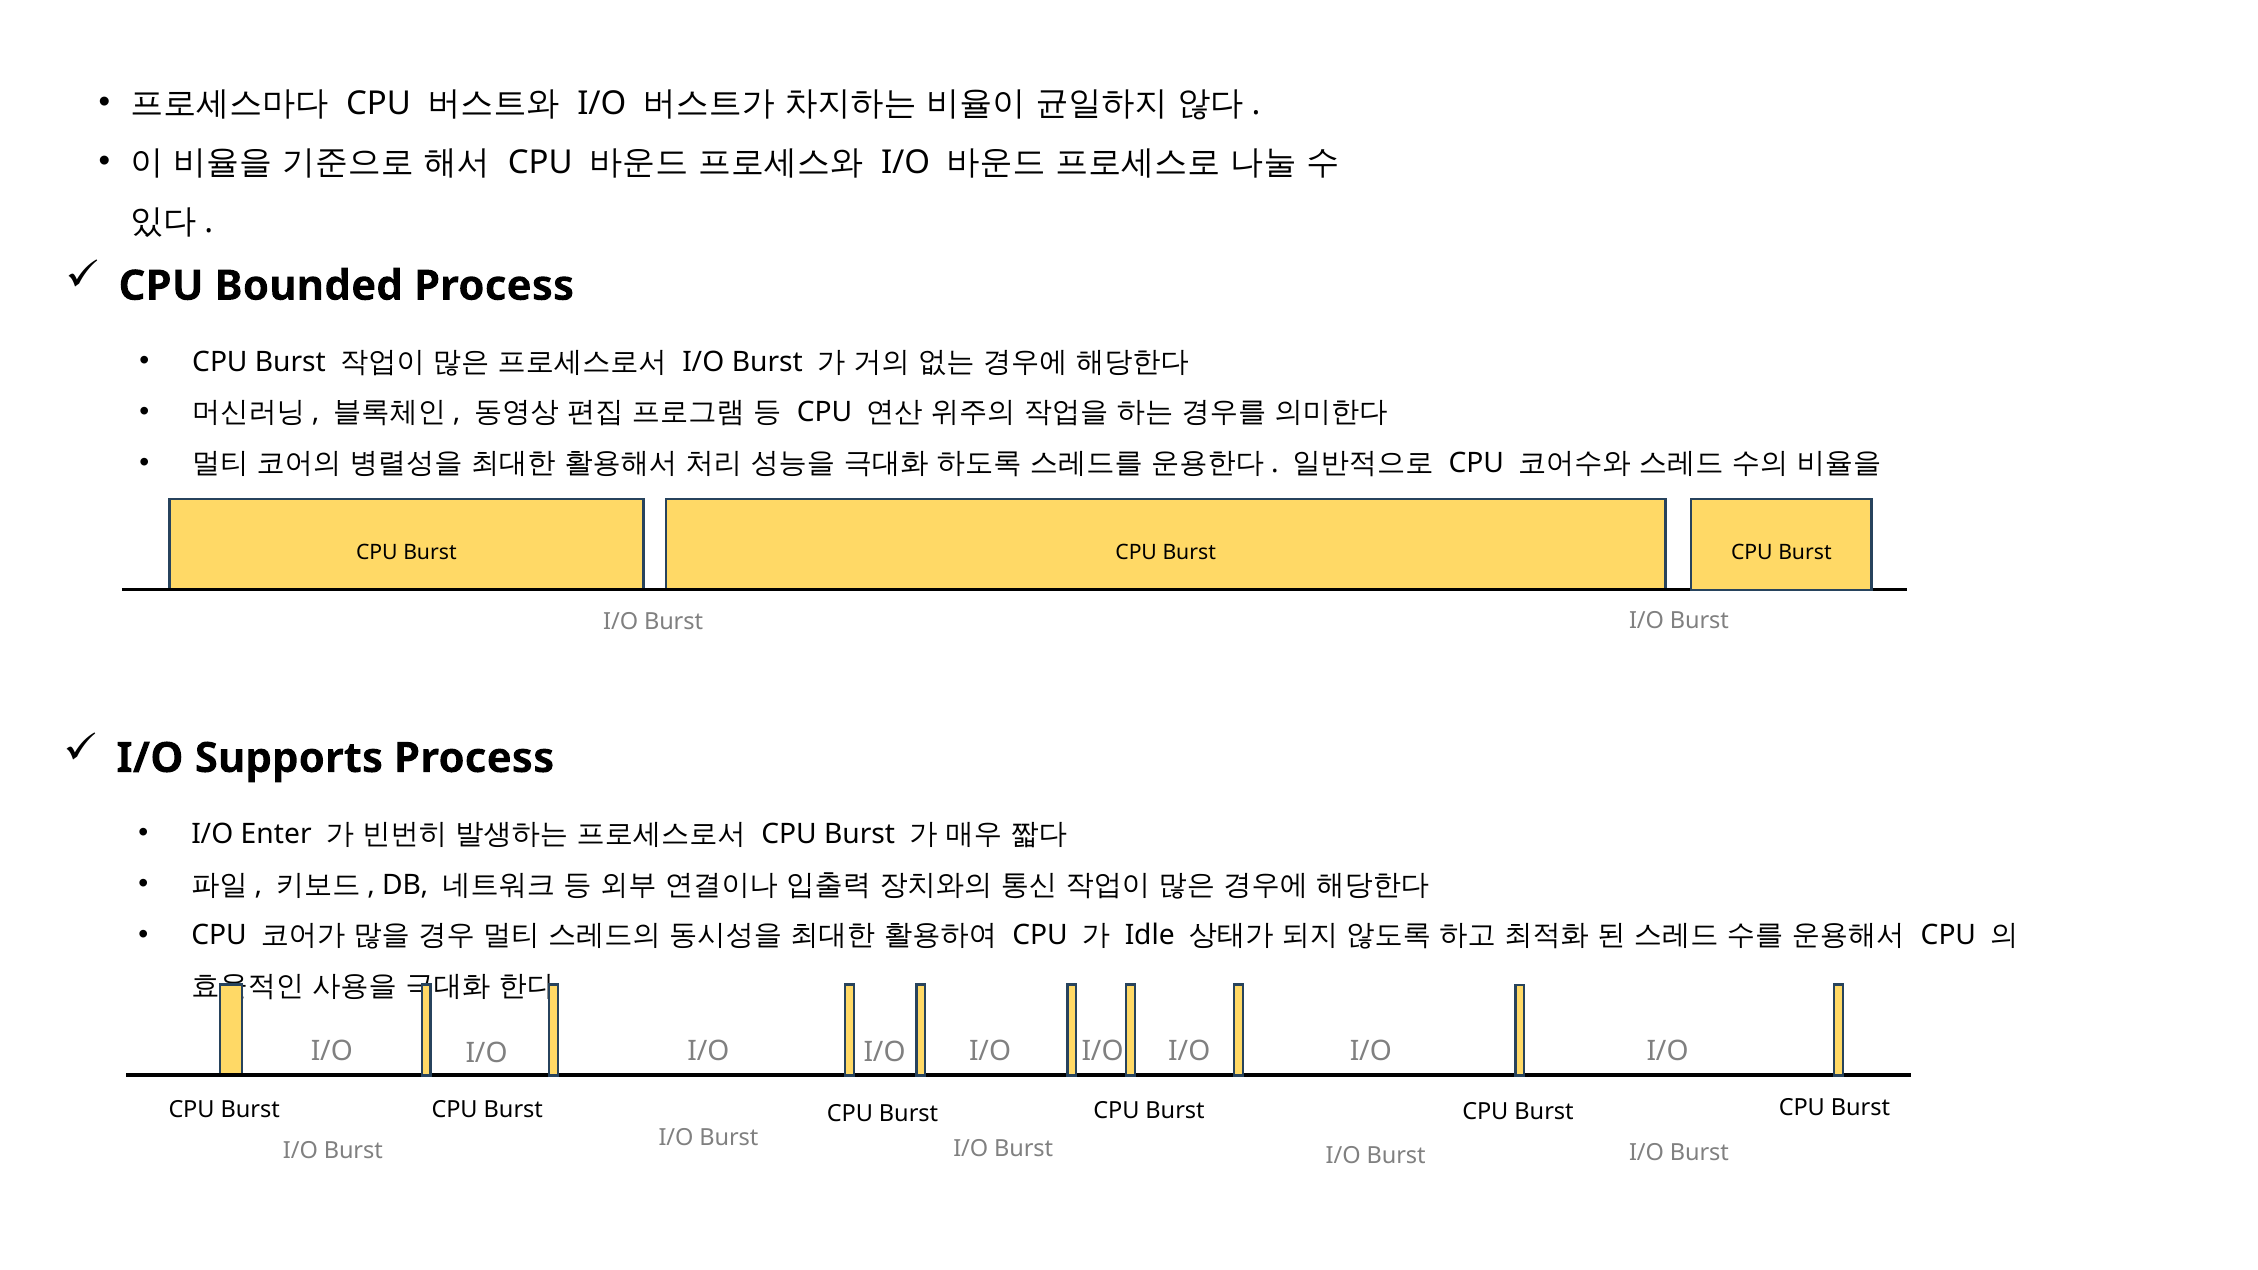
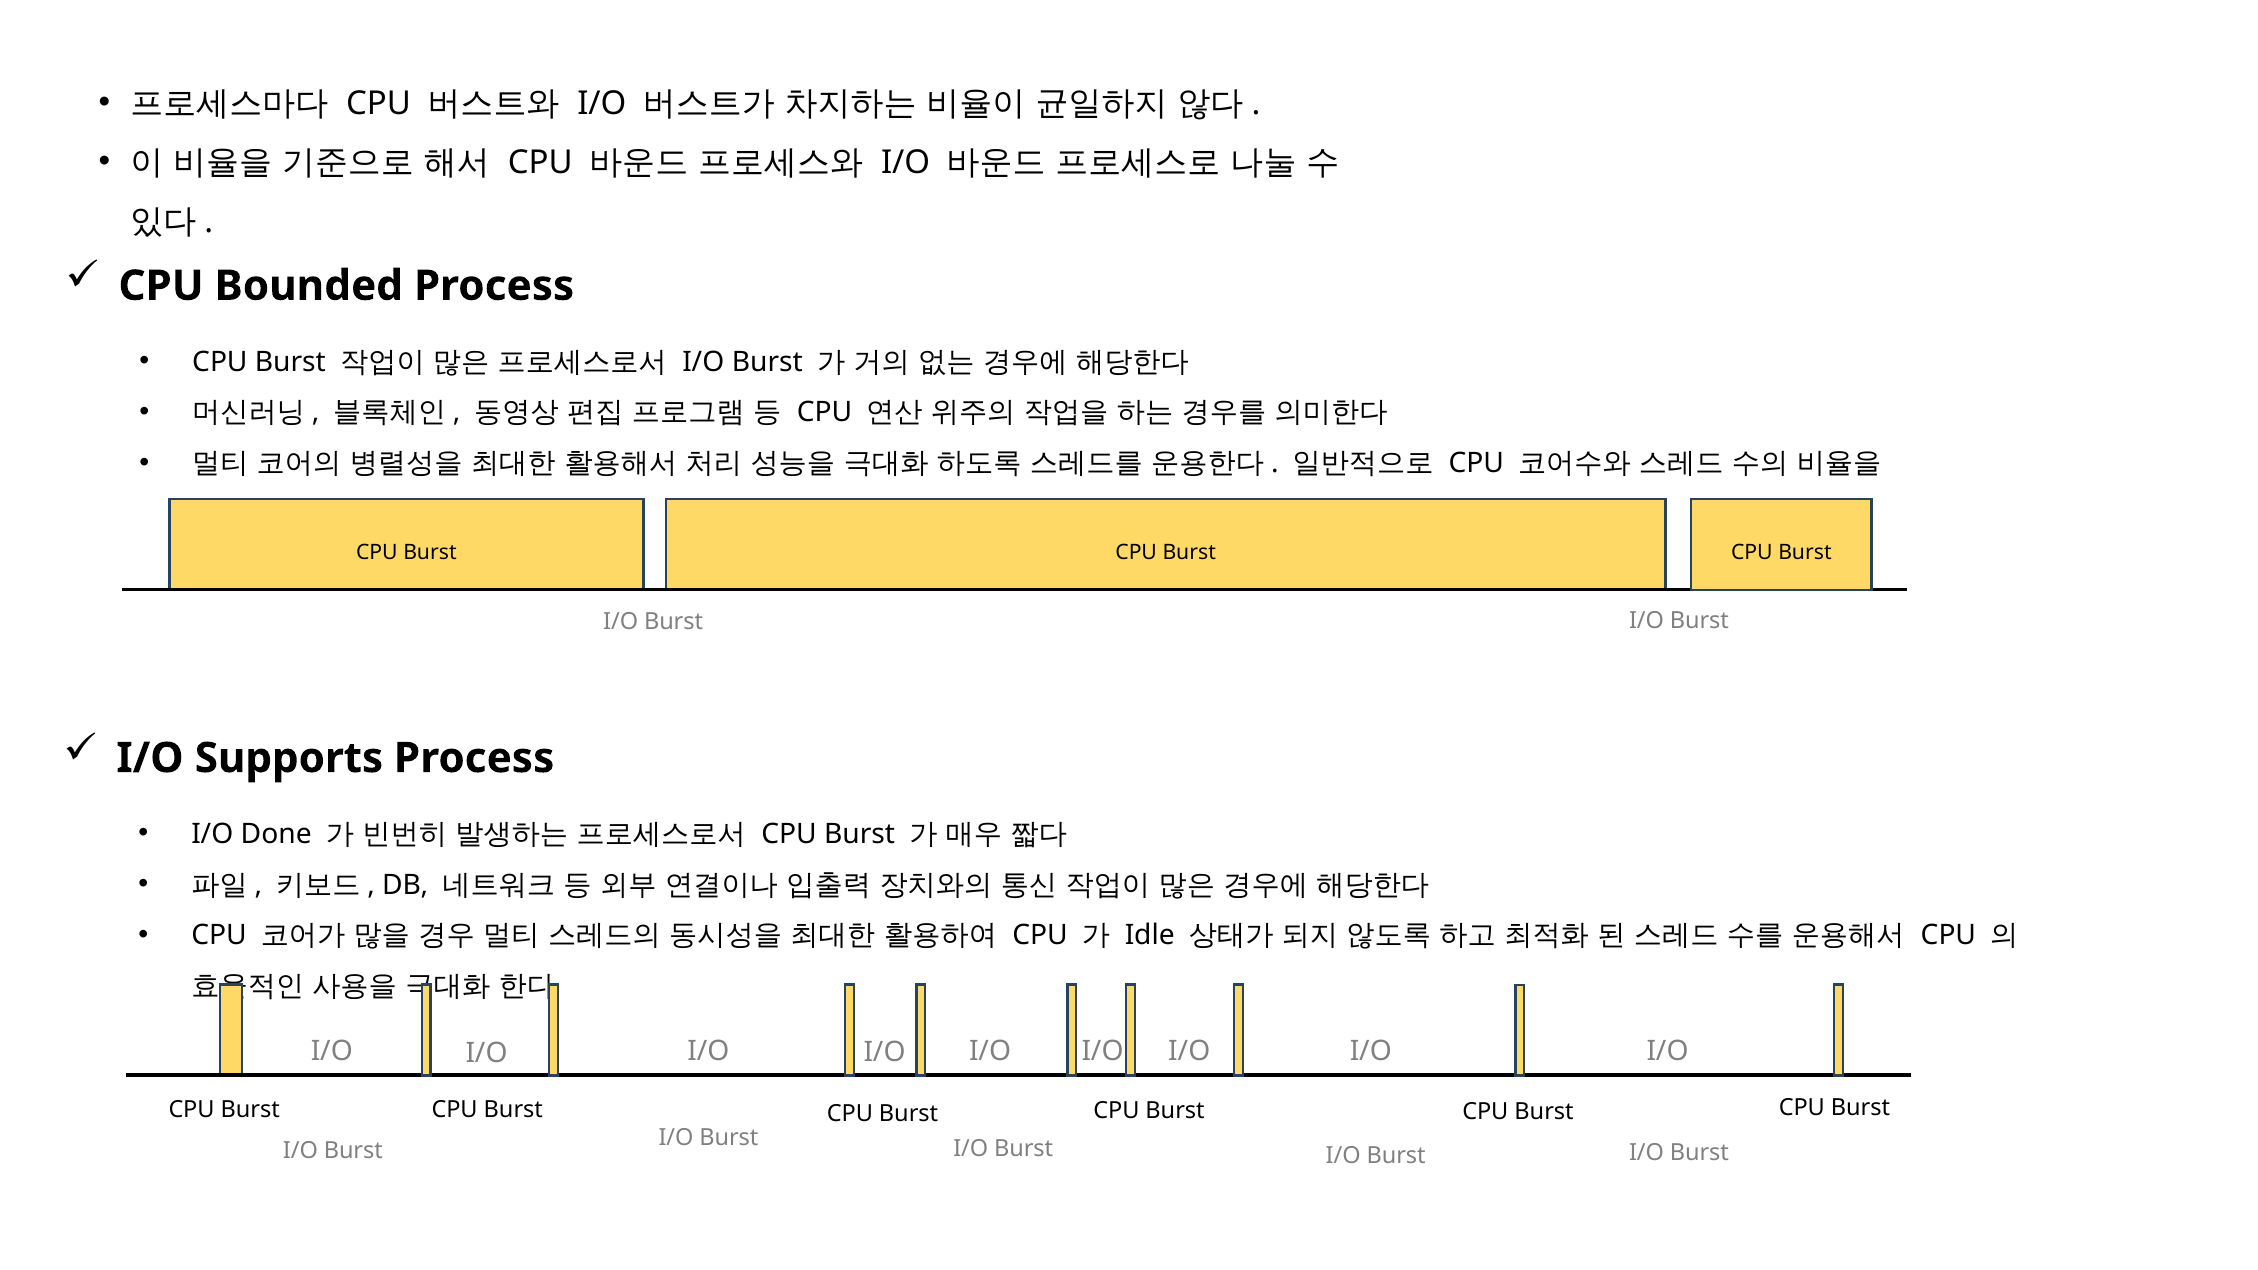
Enter: Enter -> Done
